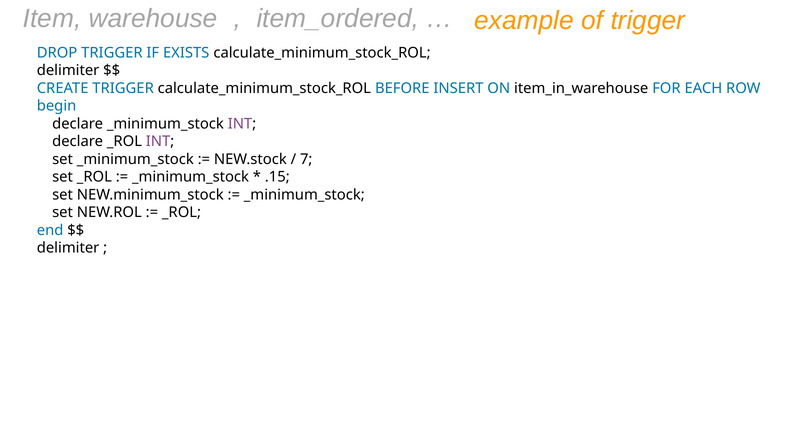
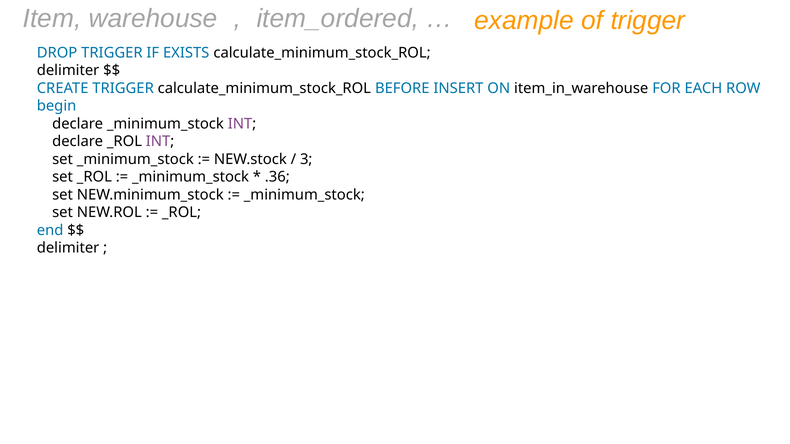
7: 7 -> 3
.15: .15 -> .36
